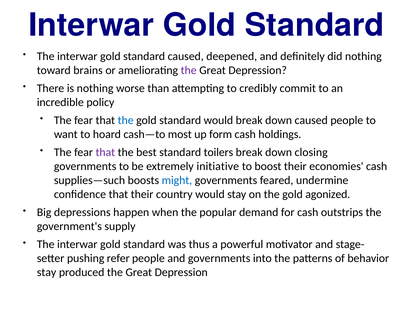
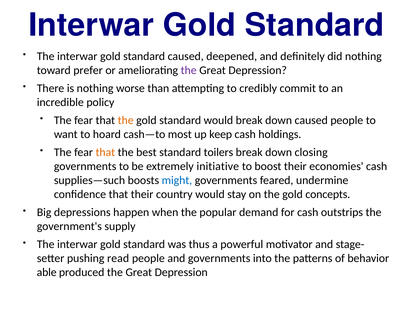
brains: brains -> prefer
the at (126, 121) colour: blue -> orange
form: form -> keep
that at (105, 153) colour: purple -> orange
agonized: agonized -> concepts
refer: refer -> read
stay at (47, 273): stay -> able
